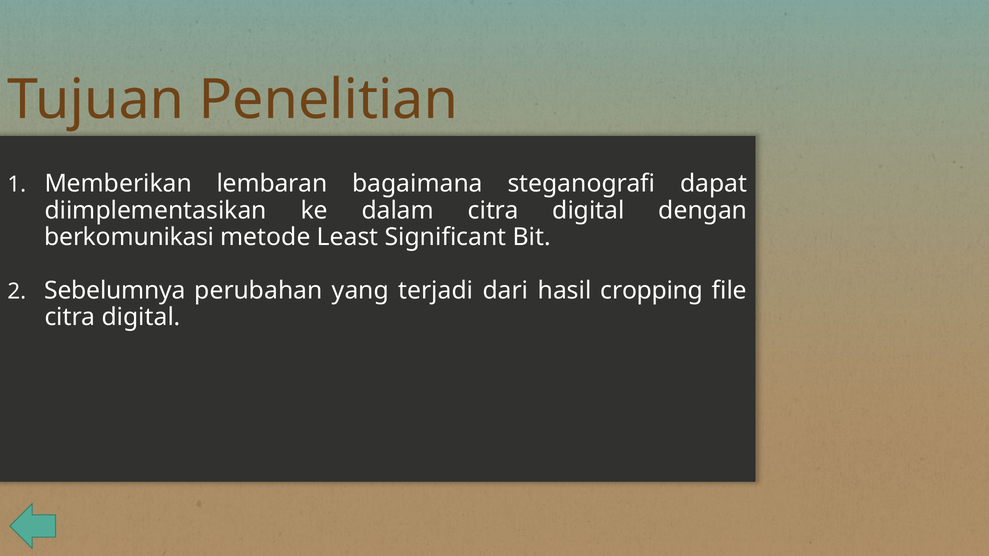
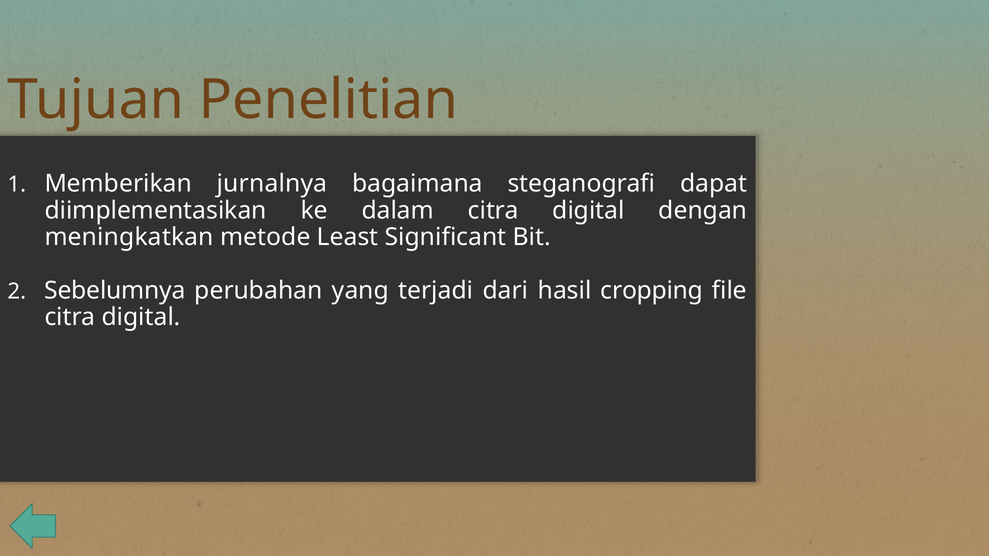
lembaran: lembaran -> jurnalnya
berkomunikasi: berkomunikasi -> meningkatkan
